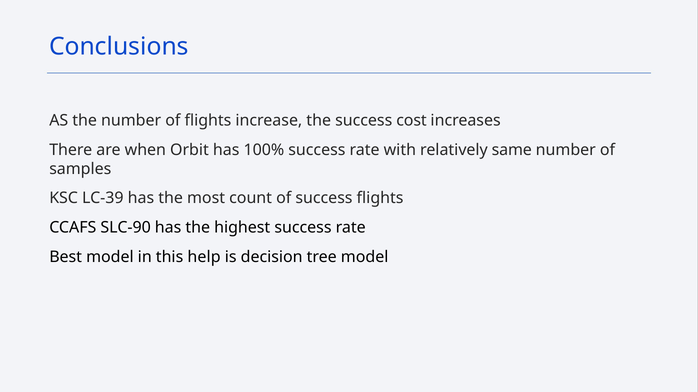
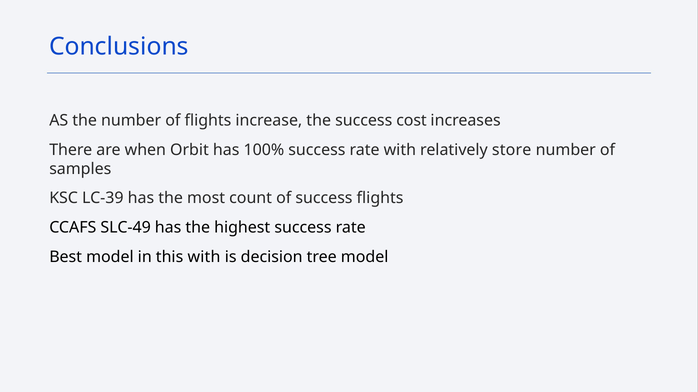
same: same -> store
SLC-90: SLC-90 -> SLC-49
this help: help -> with
